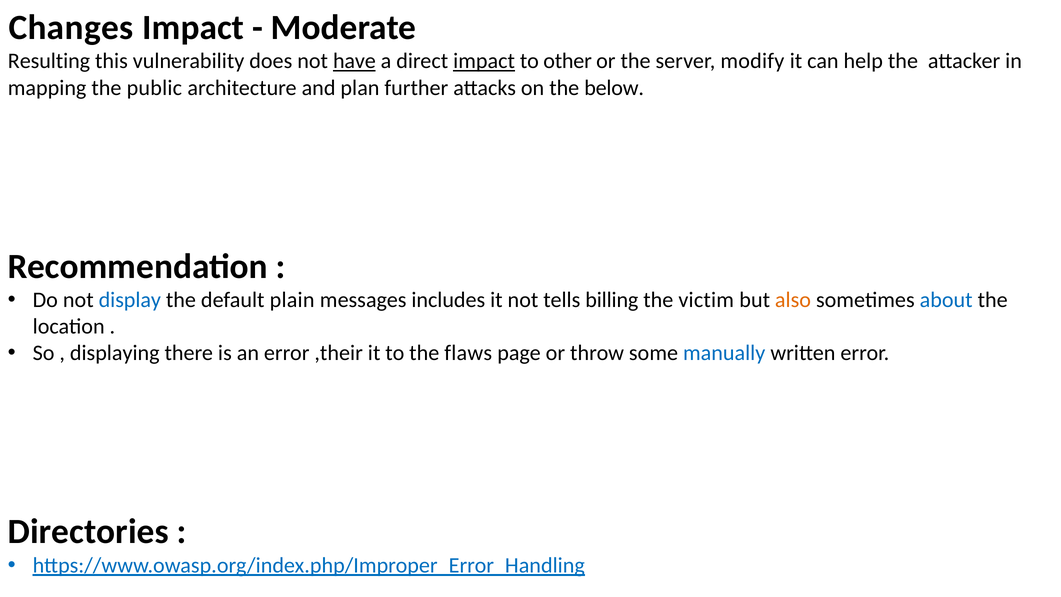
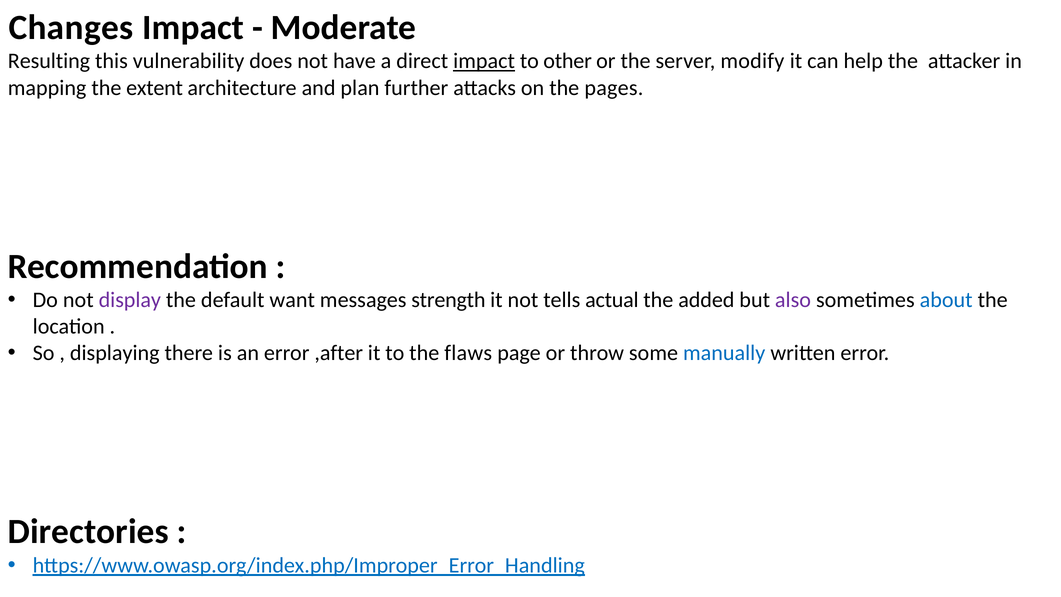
have underline: present -> none
public: public -> extent
below: below -> pages
display colour: blue -> purple
plain: plain -> want
includes: includes -> strength
billing: billing -> actual
victim: victim -> added
also colour: orange -> purple
,their: ,their -> ,after
